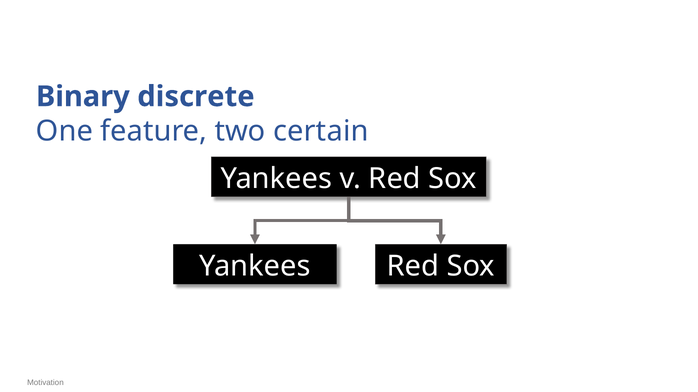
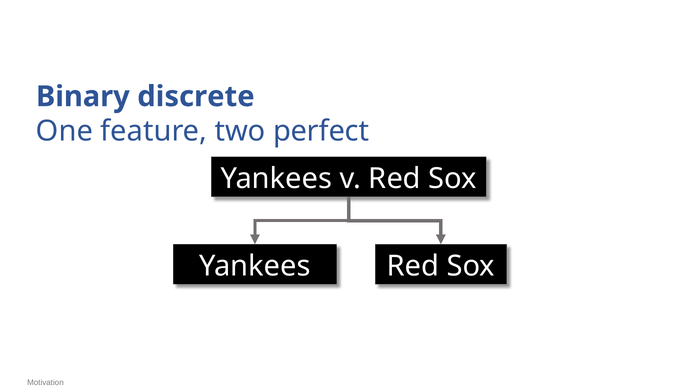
certain: certain -> perfect
